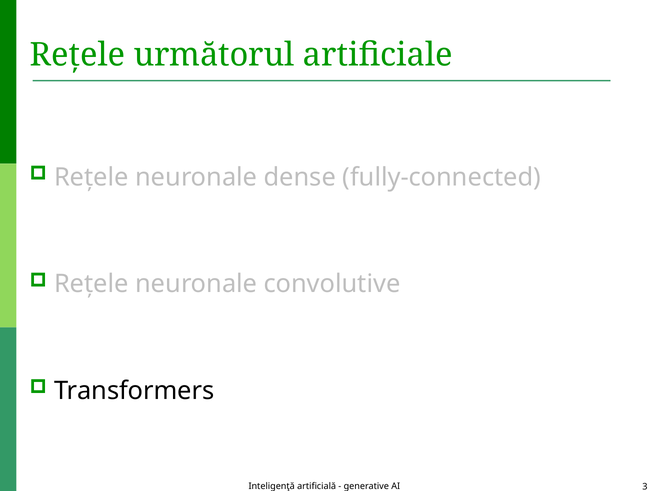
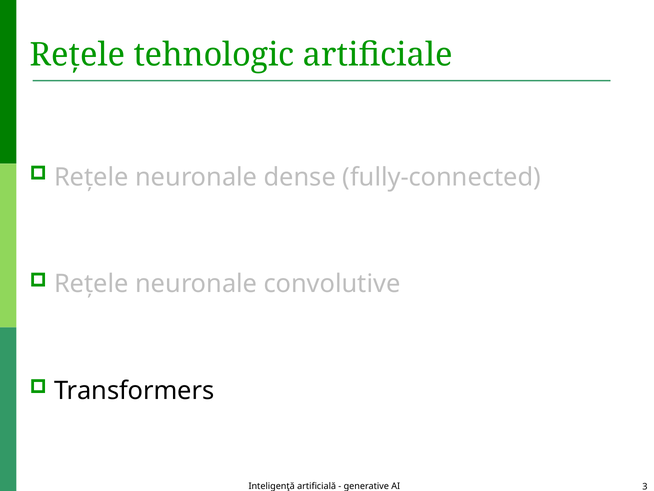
următorul: următorul -> tehnologic
